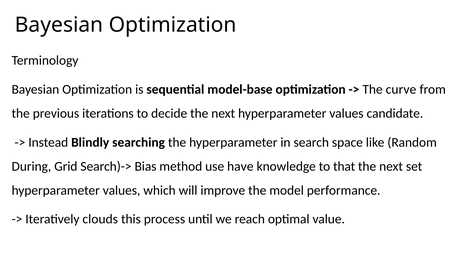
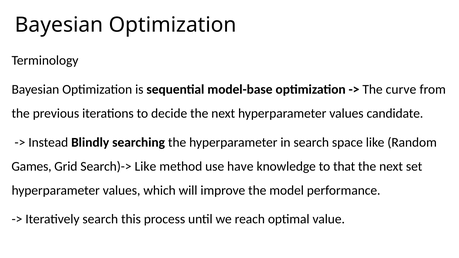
During: During -> Games
Search)-> Bias: Bias -> Like
Iteratively clouds: clouds -> search
